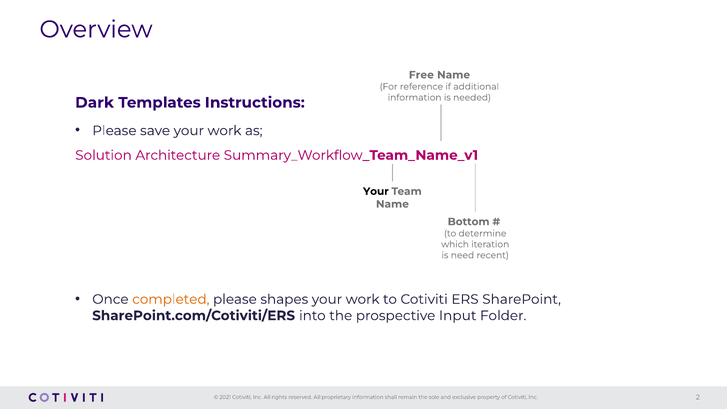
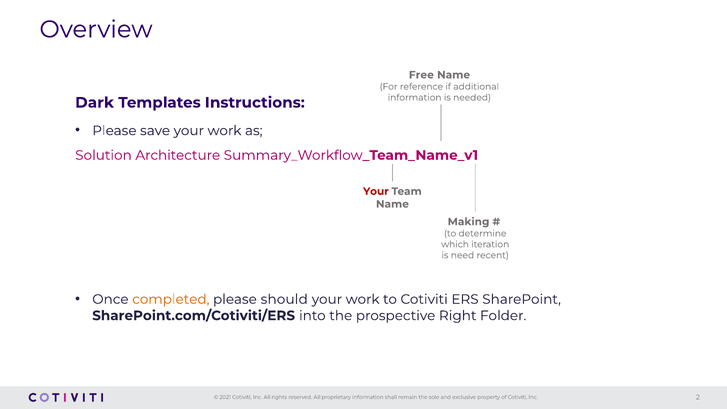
Your at (376, 191) colour: black -> red
Bottom: Bottom -> Making
shapes: shapes -> should
Input: Input -> Right
